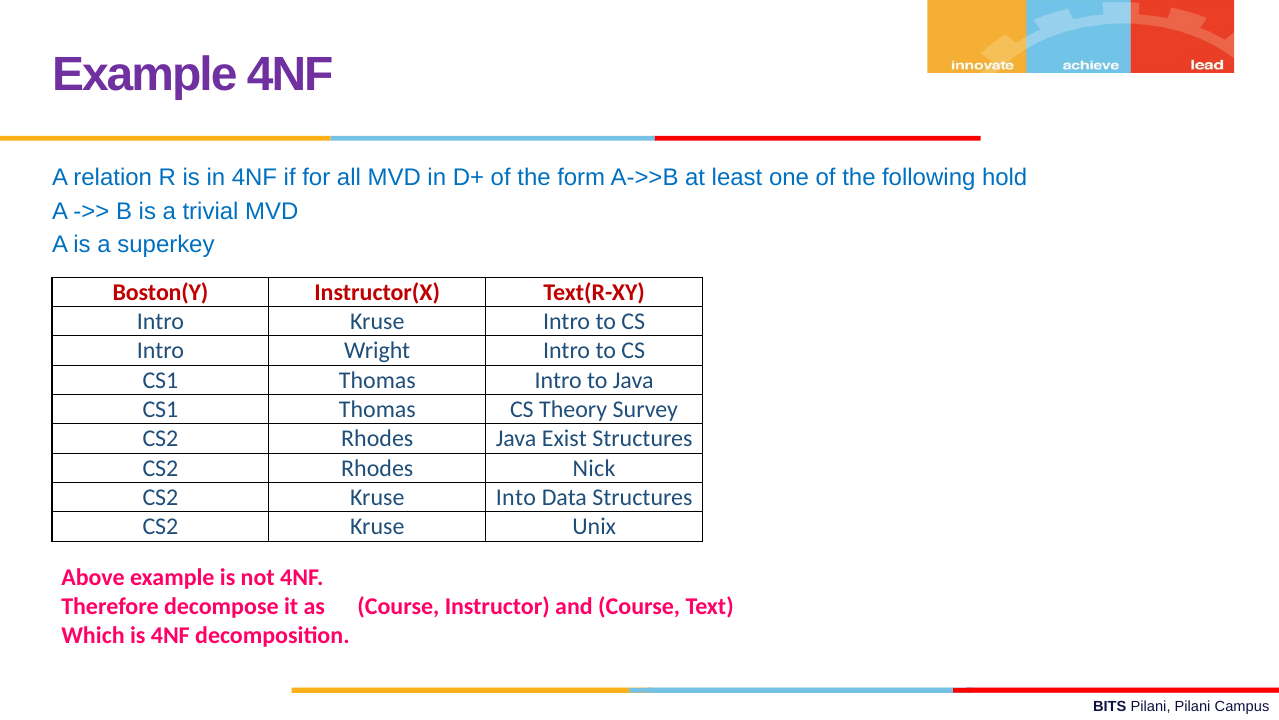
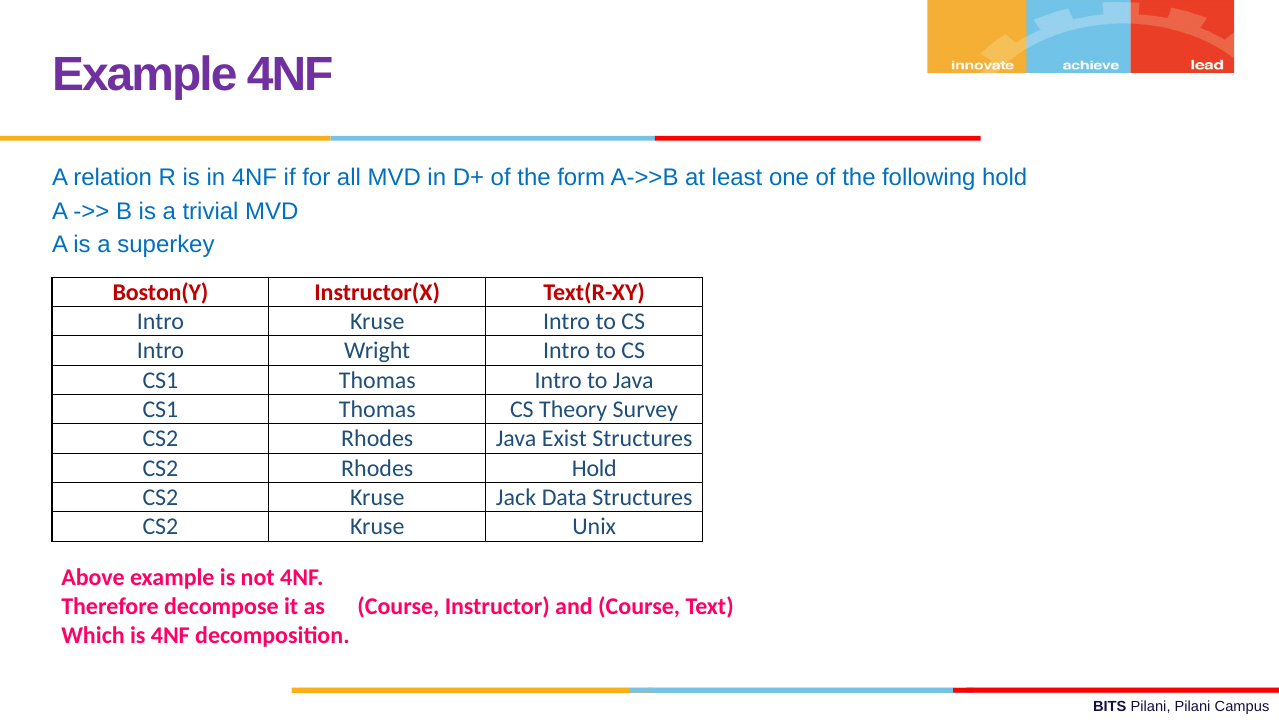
Rhodes Nick: Nick -> Hold
Into: Into -> Jack
